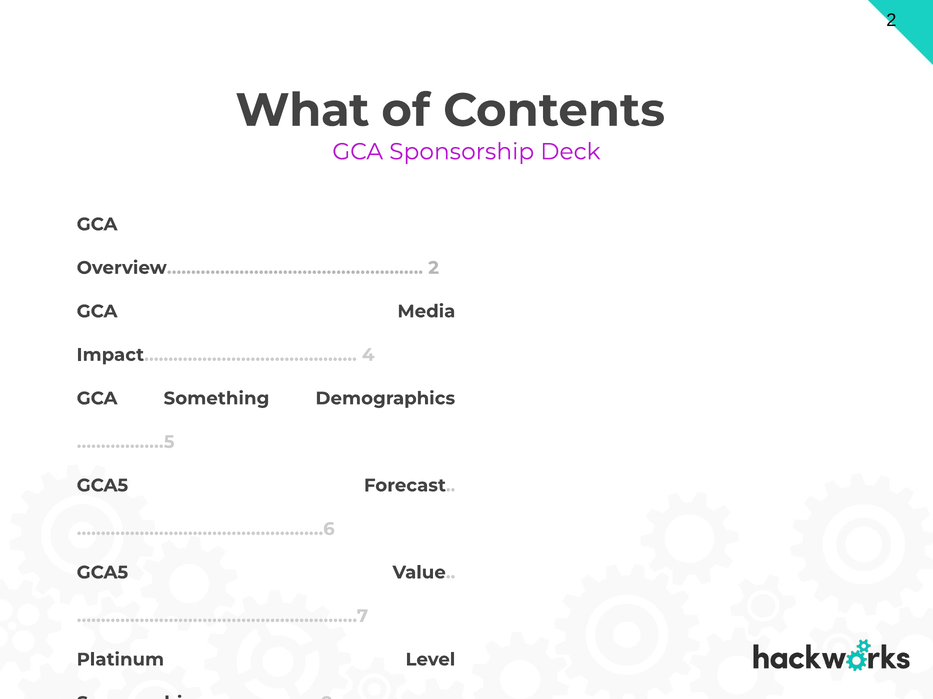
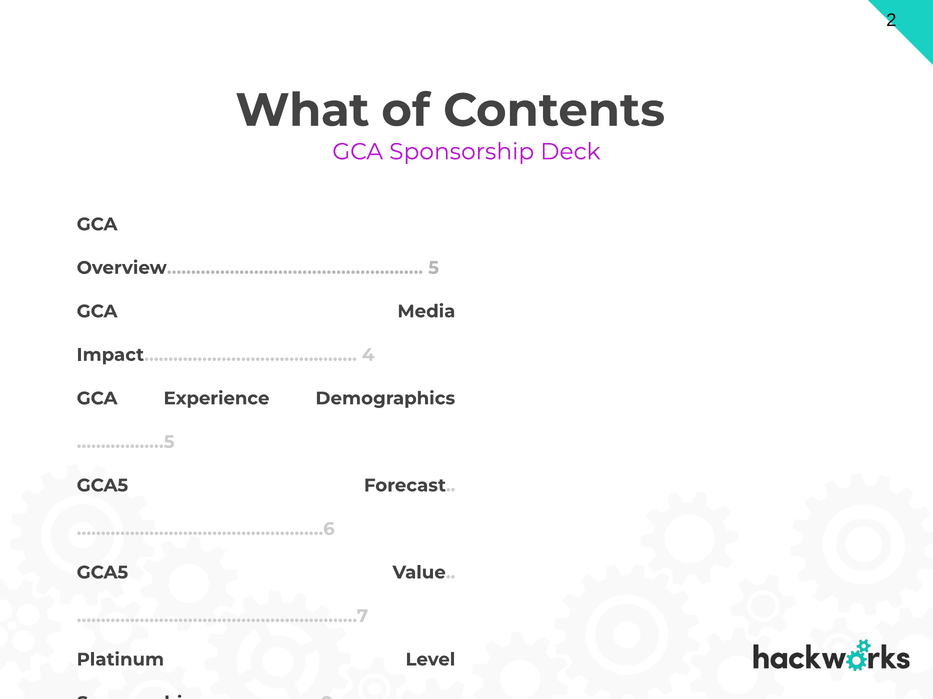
Overview…………………………………………… 2: 2 -> 5
Something: Something -> Experience
